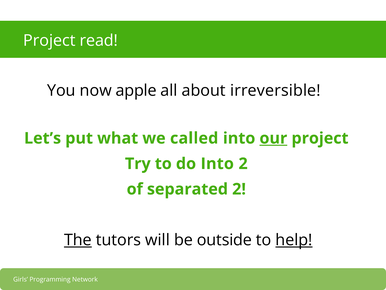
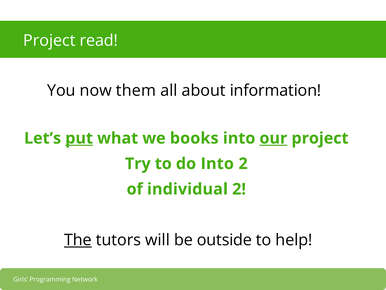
apple: apple -> them
irreversible: irreversible -> information
put underline: none -> present
called: called -> books
separated: separated -> individual
help underline: present -> none
